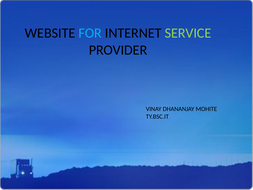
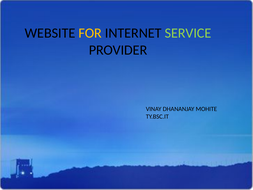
FOR colour: light blue -> yellow
